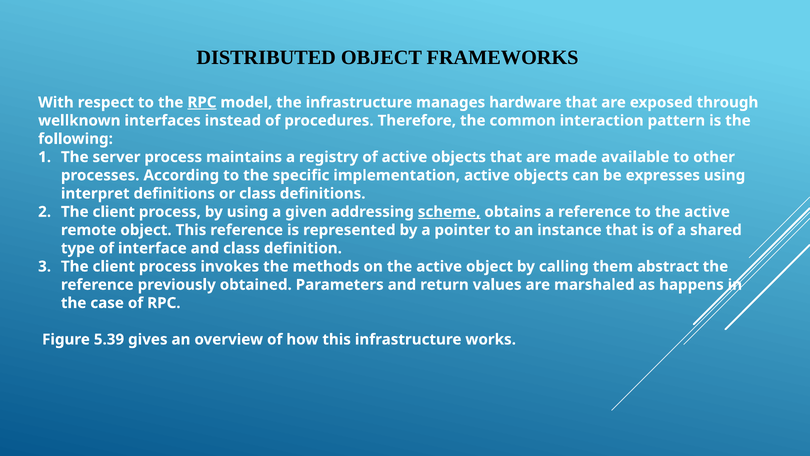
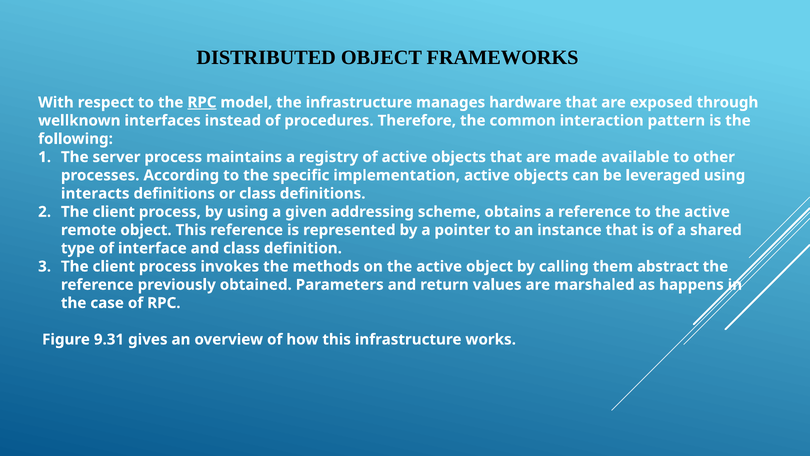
expresses: expresses -> leveraged
interpret: interpret -> interacts
scheme underline: present -> none
5.39: 5.39 -> 9.31
